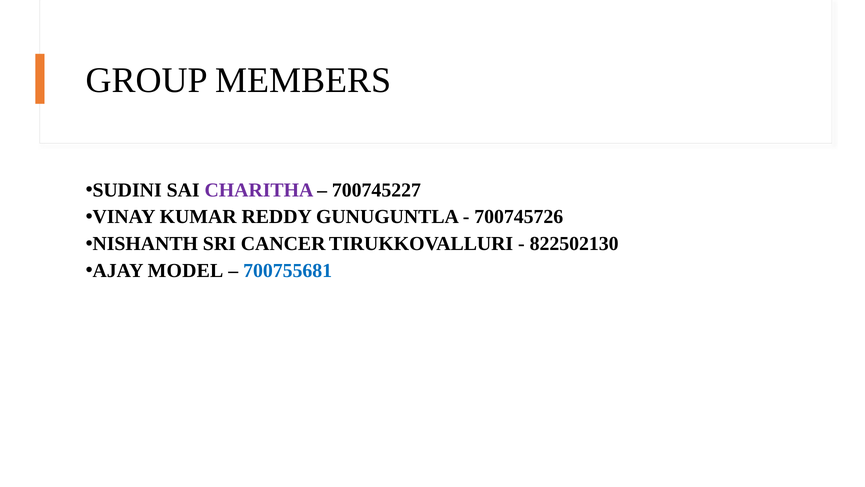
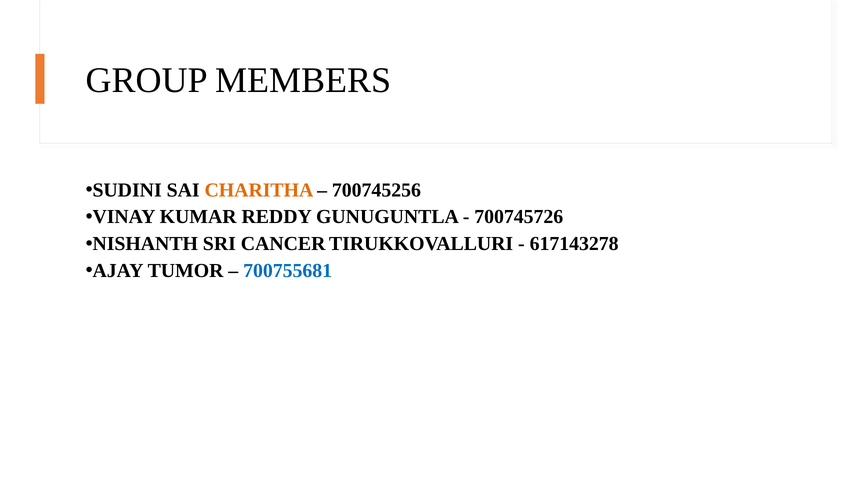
CHARITHA colour: purple -> orange
700745227: 700745227 -> 700745256
822502130: 822502130 -> 617143278
MODEL: MODEL -> TUMOR
